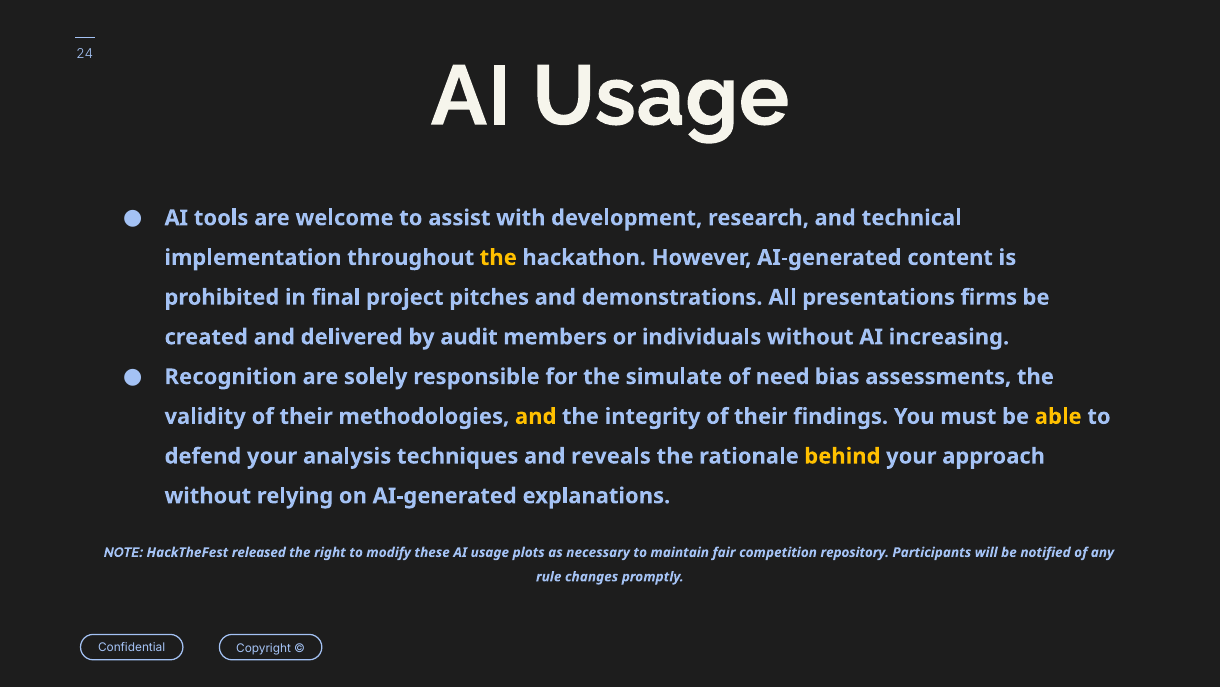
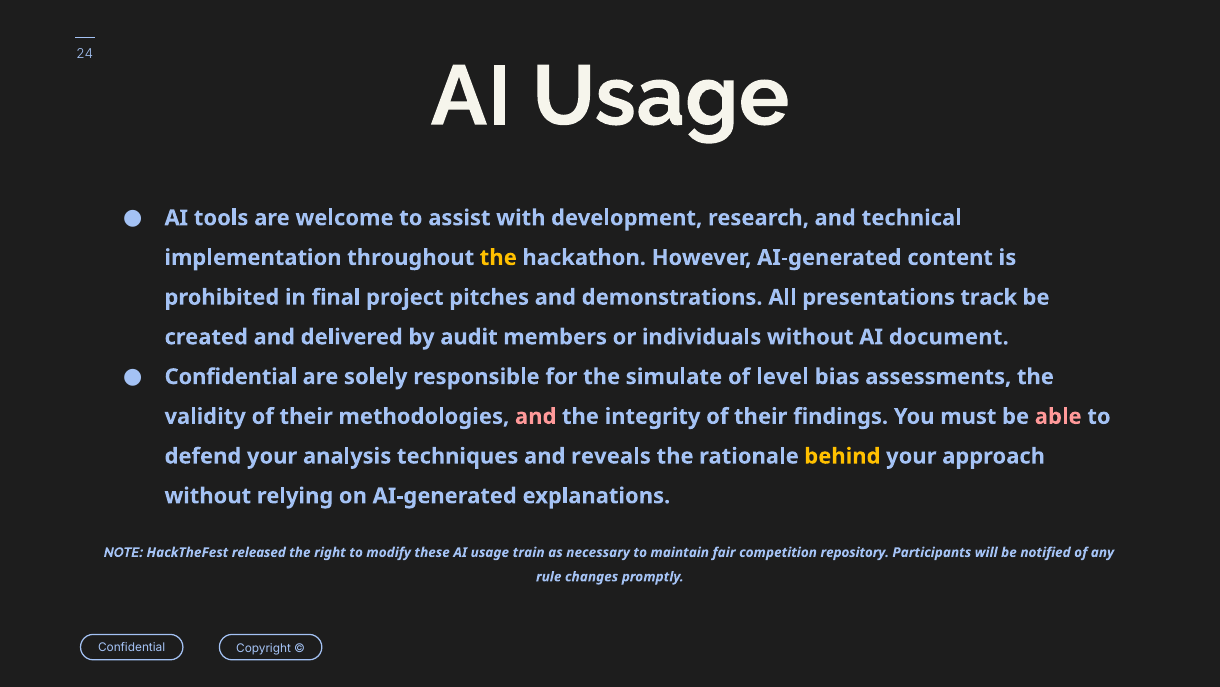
firms: firms -> track
increasing: increasing -> document
Recognition at (231, 376): Recognition -> Confidential
need: need -> level
and at (536, 416) colour: yellow -> pink
able colour: yellow -> pink
plots: plots -> train
